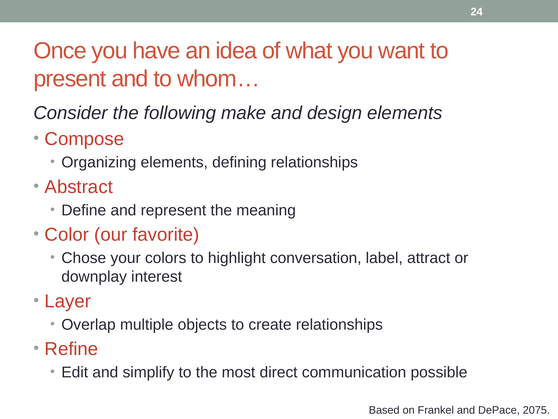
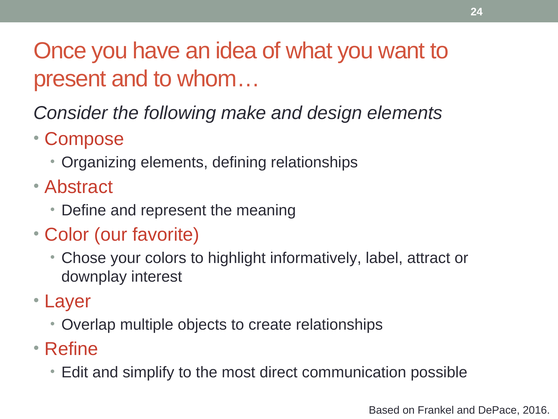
conversation: conversation -> informatively
2075: 2075 -> 2016
